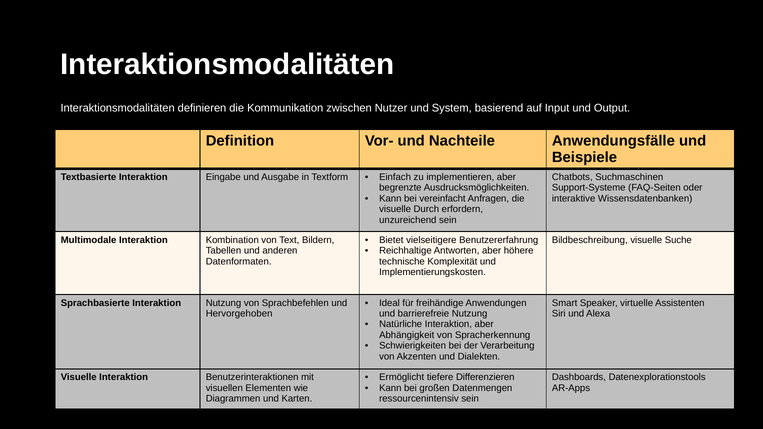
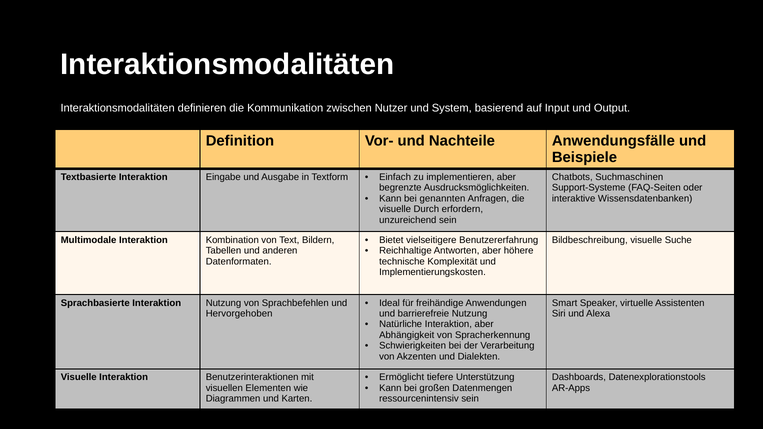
vereinfacht: vereinfacht -> genannten
Differenzieren: Differenzieren -> Unterstützung
